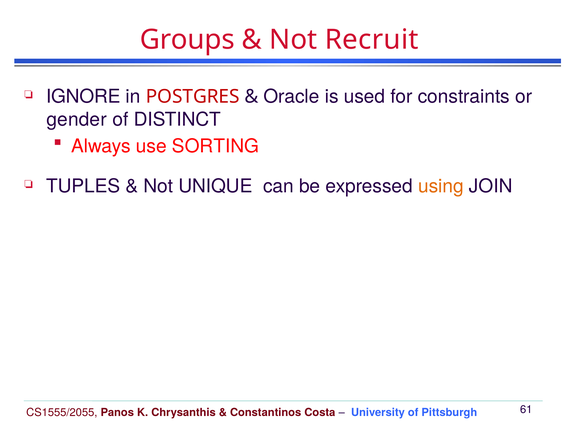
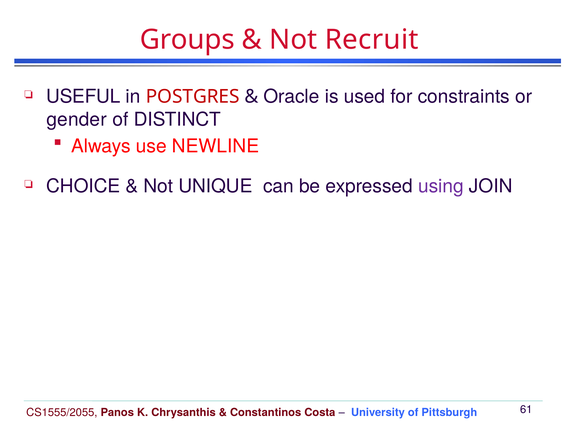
IGNORE: IGNORE -> USEFUL
SORTING: SORTING -> NEWLINE
TUPLES: TUPLES -> CHOICE
using colour: orange -> purple
